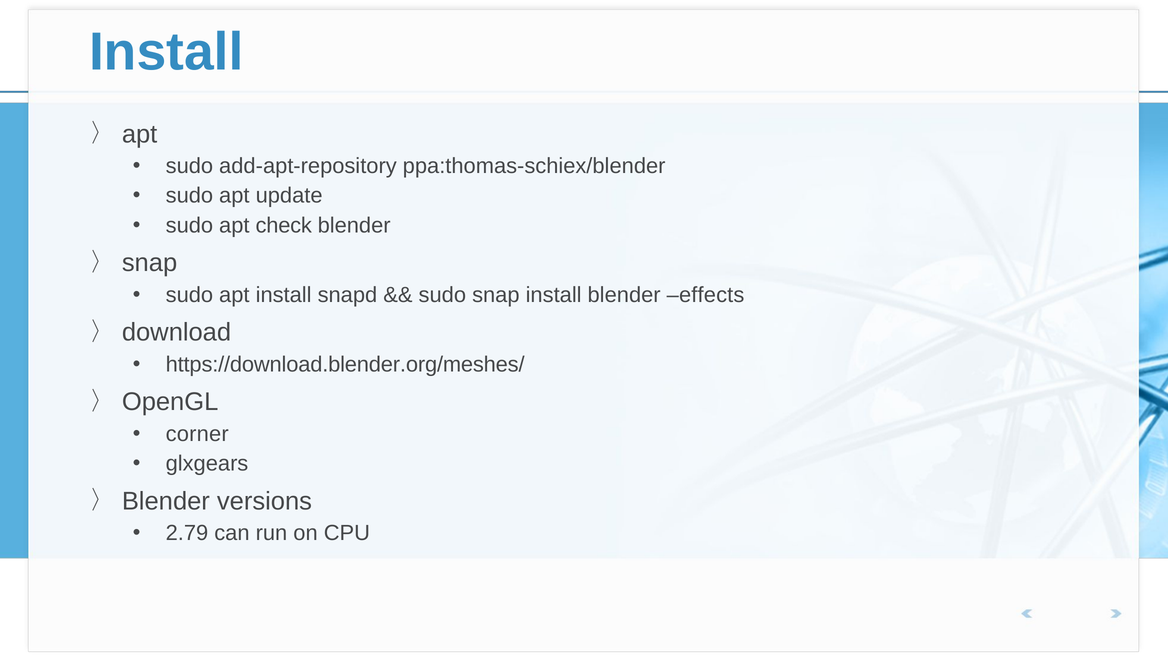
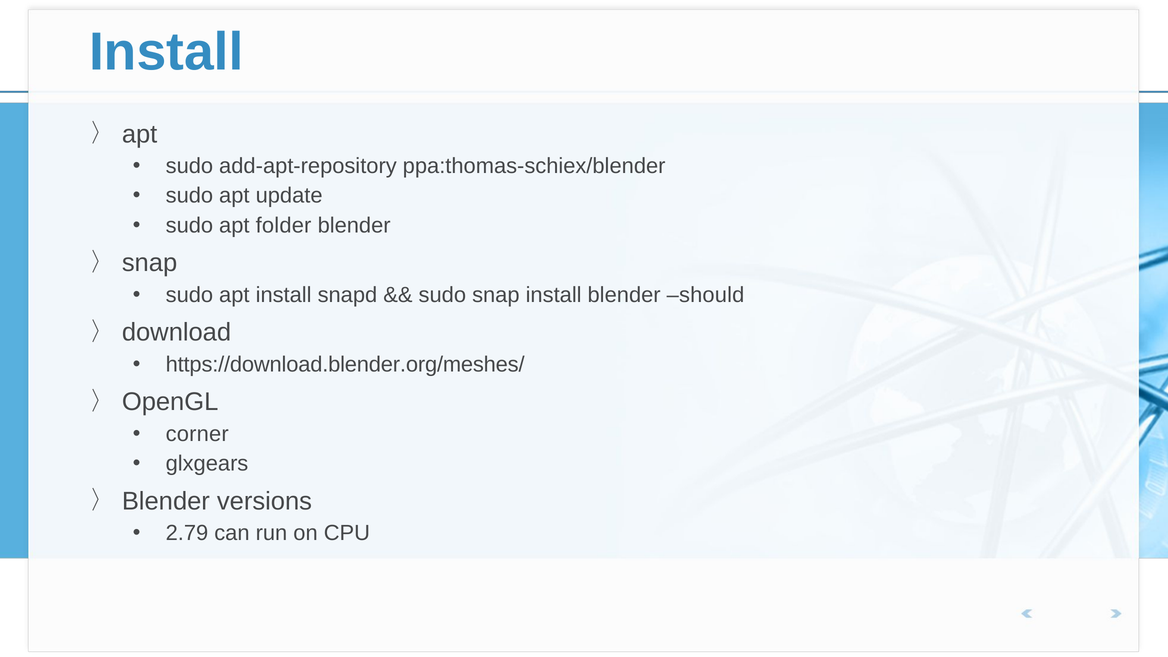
check: check -> folder
effects: effects -> should
